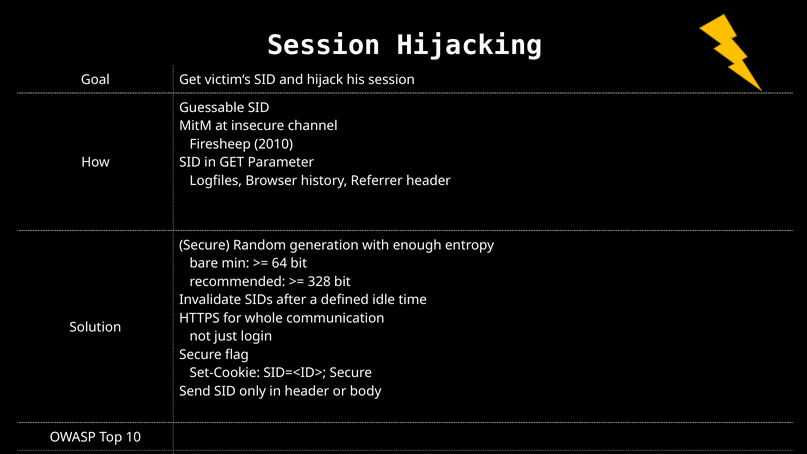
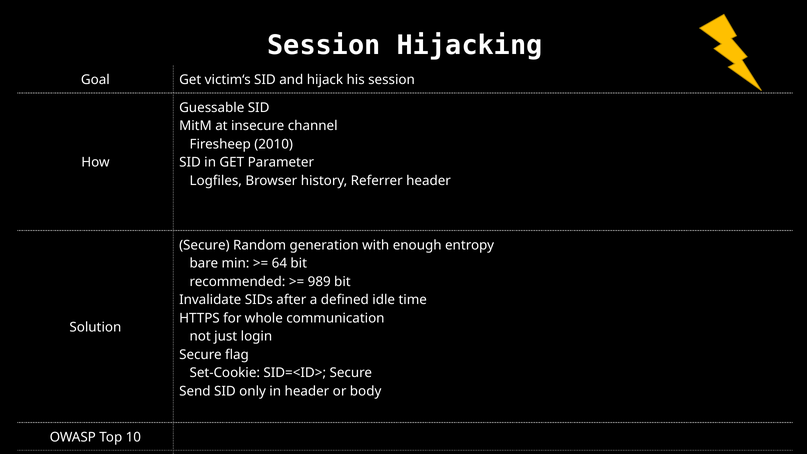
328: 328 -> 989
